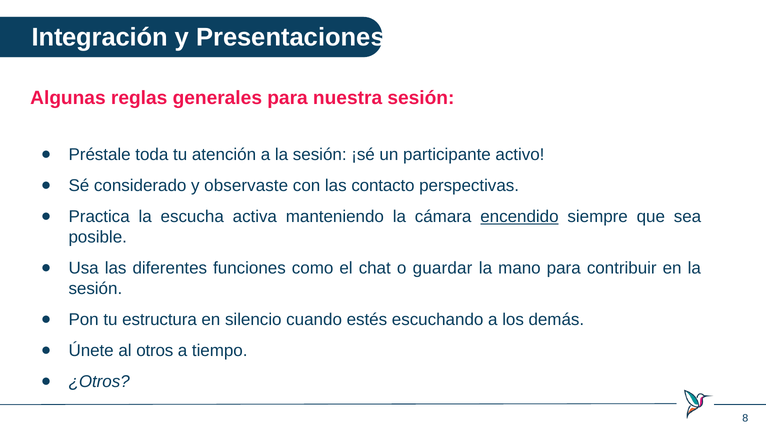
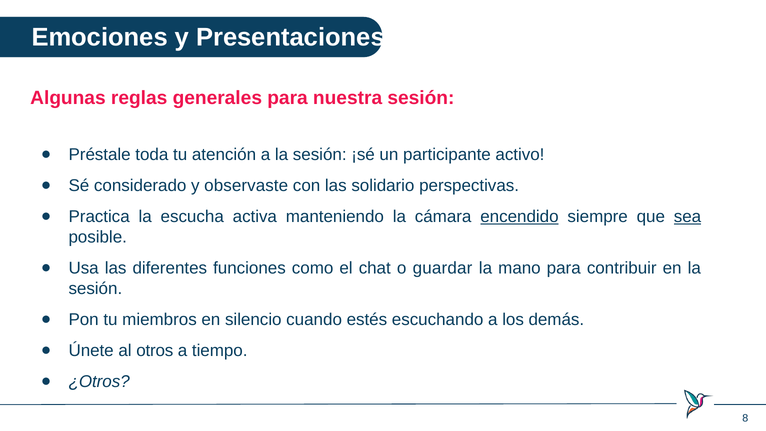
Integración: Integración -> Emociones
contacto: contacto -> solidario
sea underline: none -> present
estructura: estructura -> miembros
